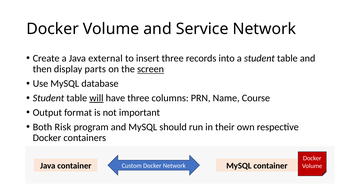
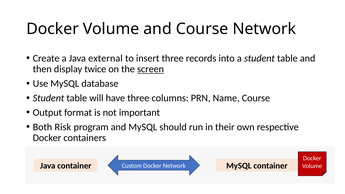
and Service: Service -> Course
parts: parts -> twice
will underline: present -> none
